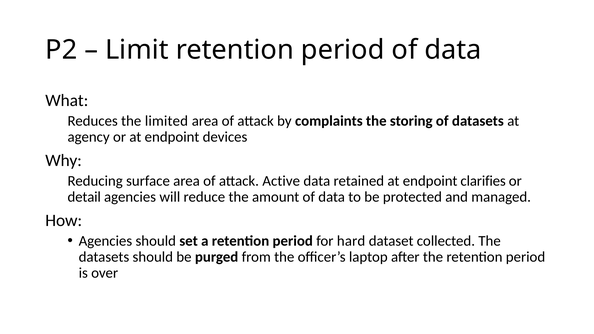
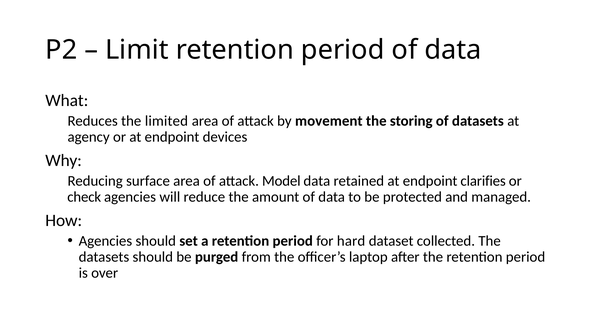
complaints: complaints -> movement
Active: Active -> Model
detail: detail -> check
